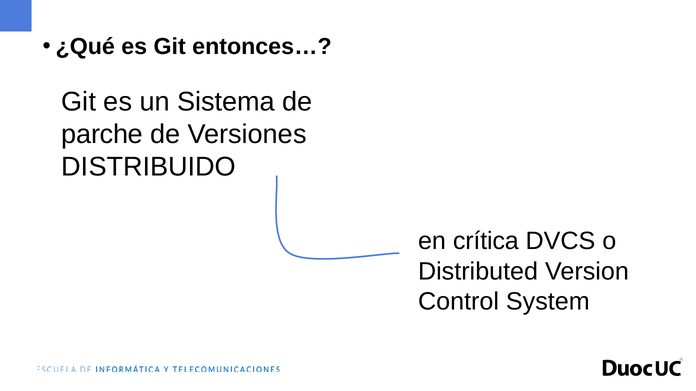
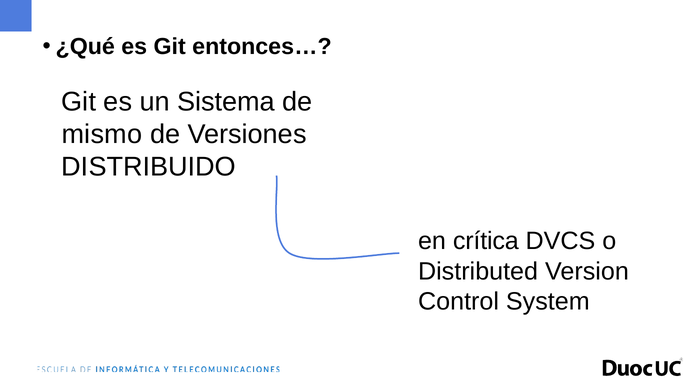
parche: parche -> mismo
